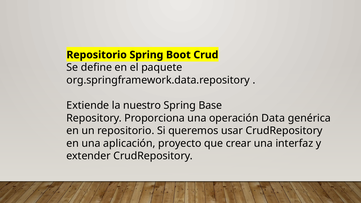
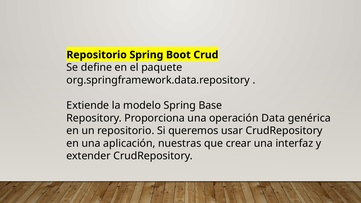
nuestro: nuestro -> modelo
proyecto: proyecto -> nuestras
